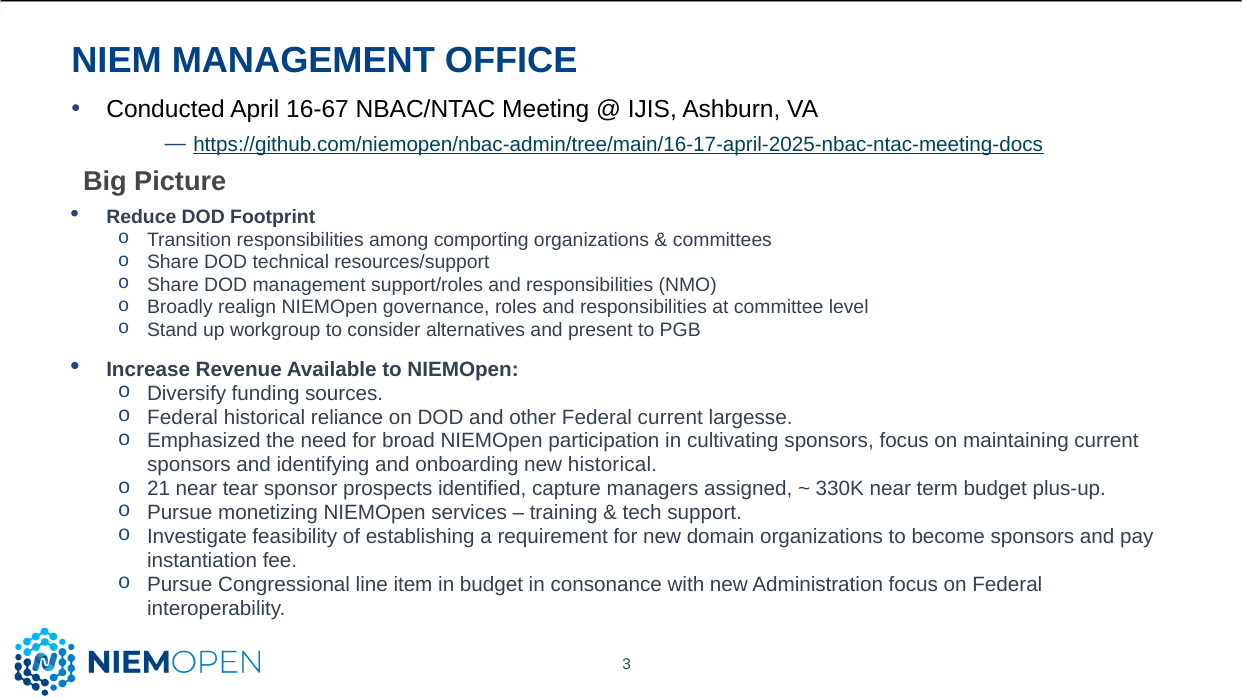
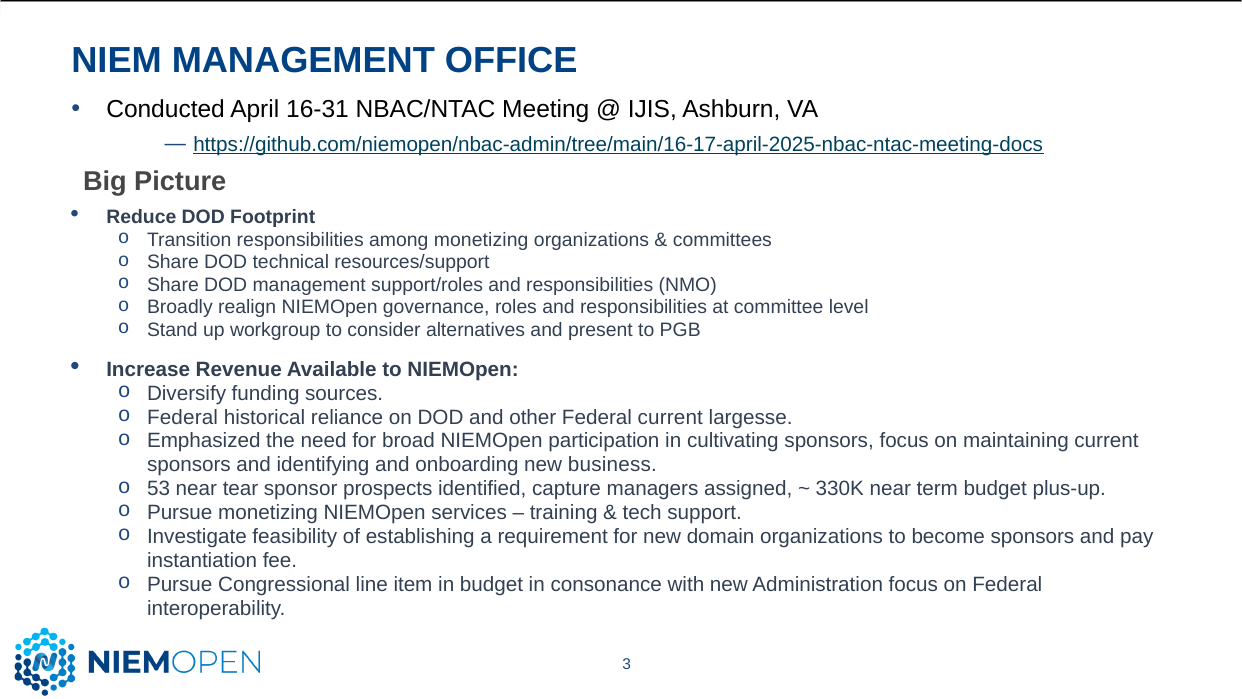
16-67: 16-67 -> 16-31
among comporting: comporting -> monetizing
new historical: historical -> business
21: 21 -> 53
